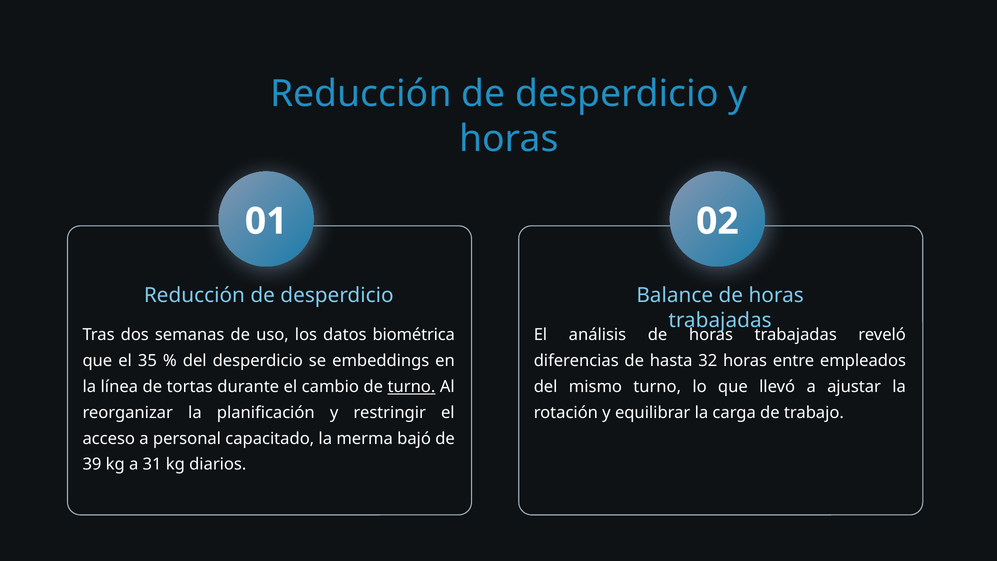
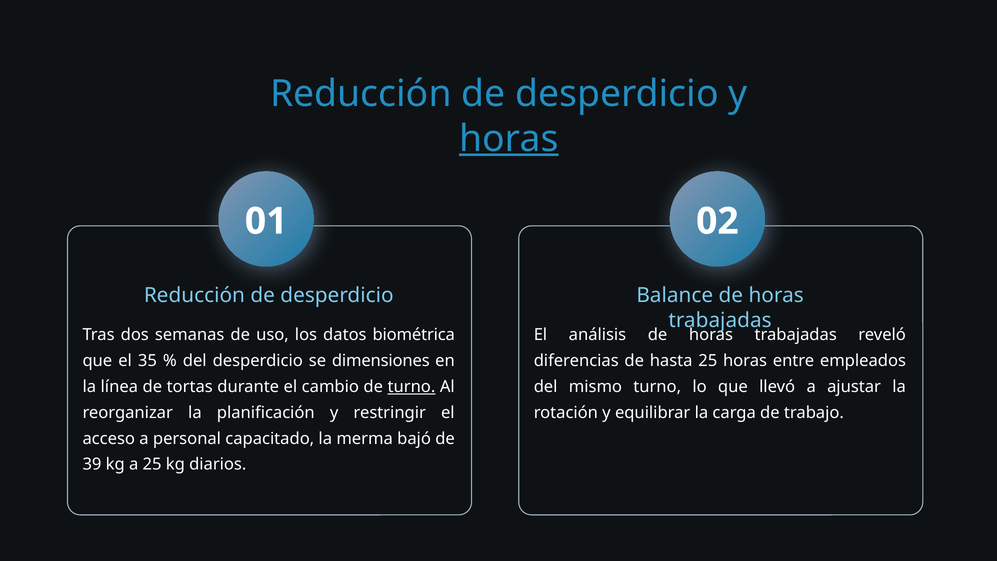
horas at (509, 139) underline: none -> present
embeddings: embeddings -> dimensiones
hasta 32: 32 -> 25
a 31: 31 -> 25
